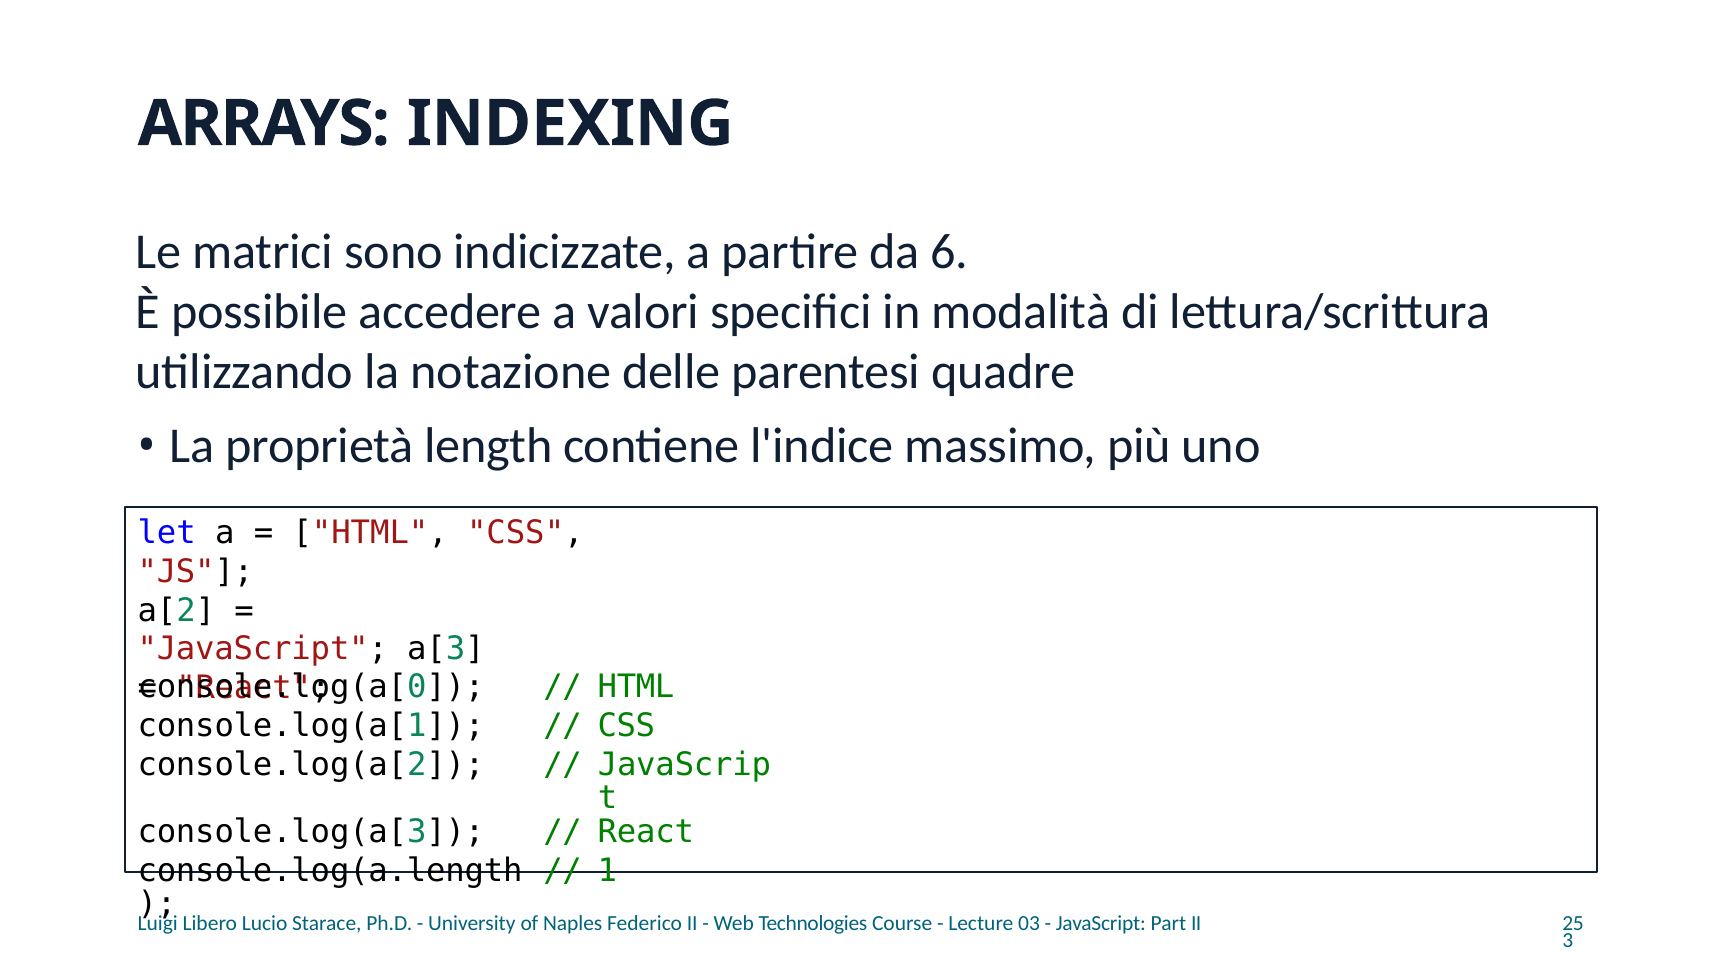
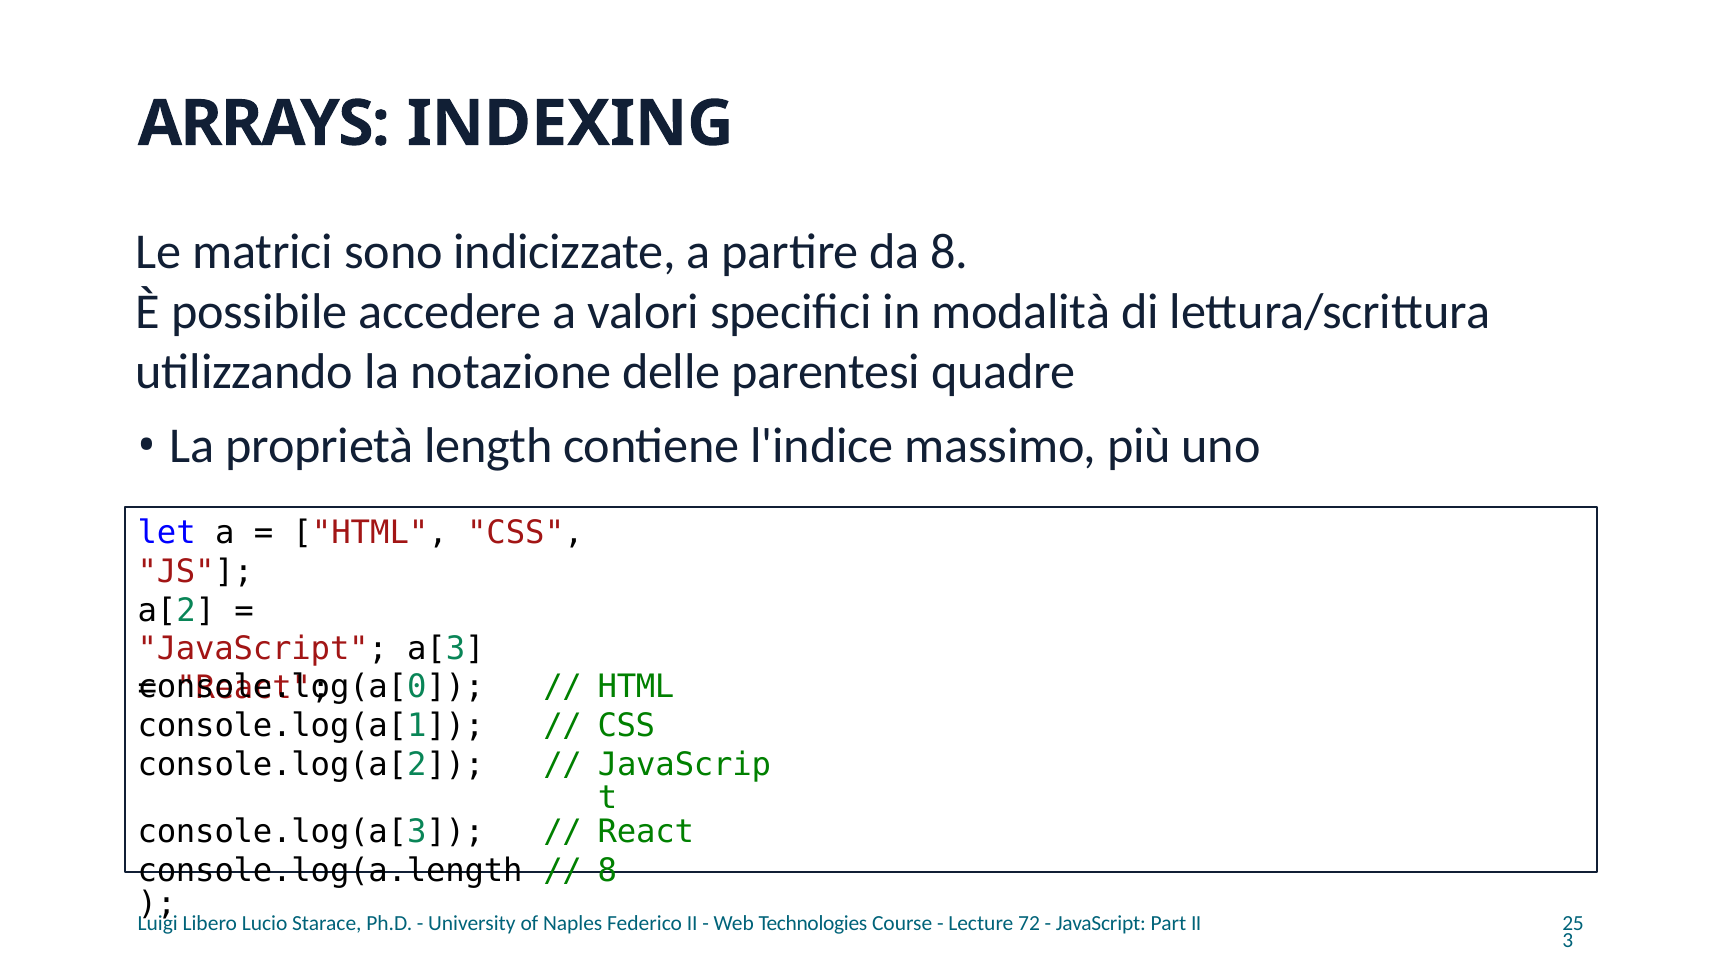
da 6: 6 -> 8
1 at (607, 871): 1 -> 8
03: 03 -> 72
